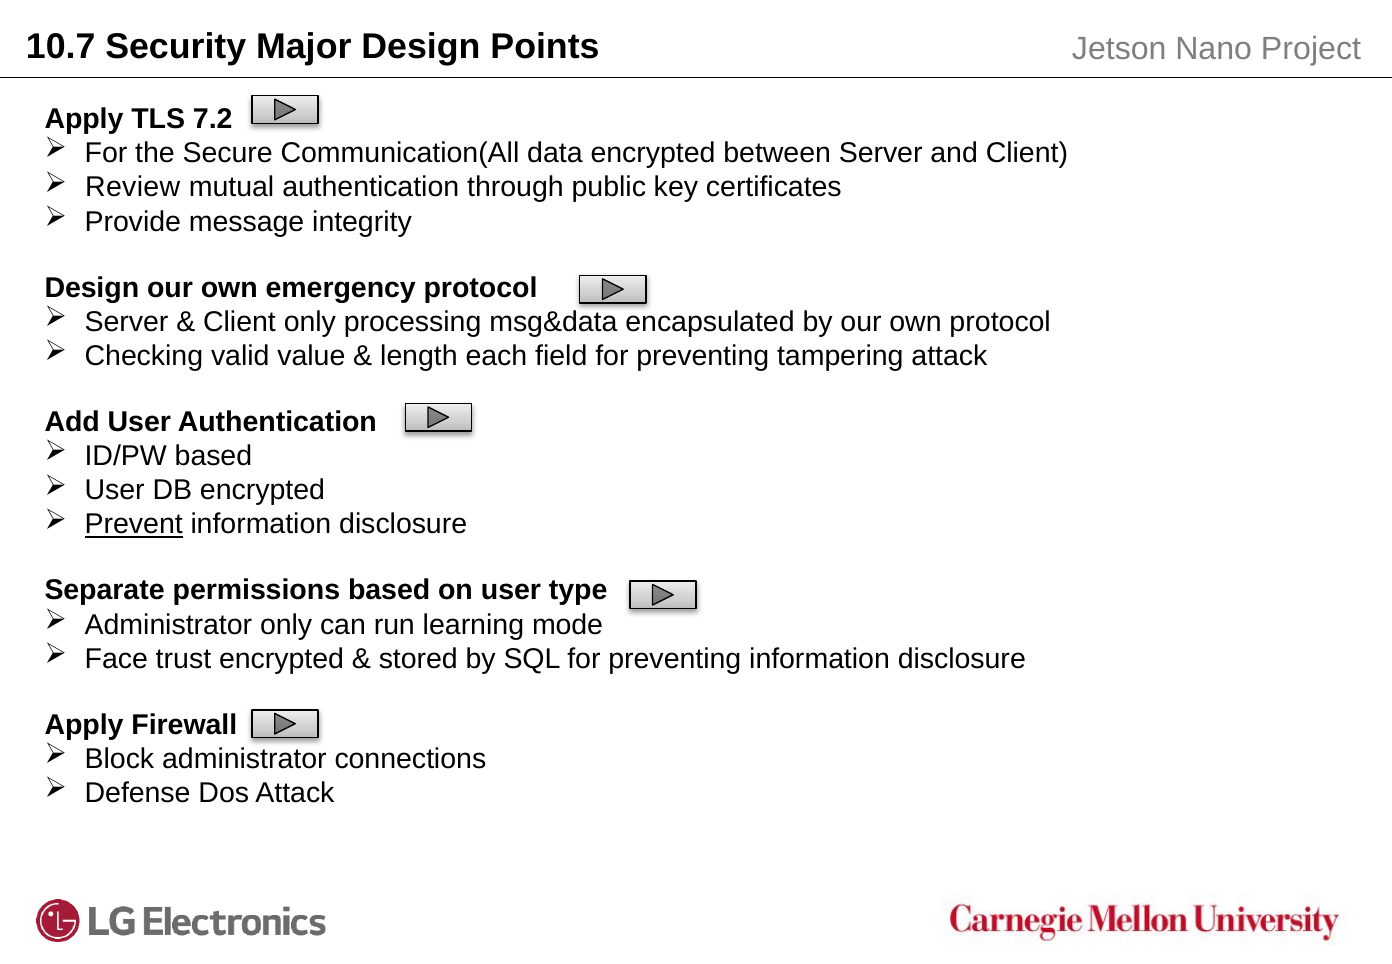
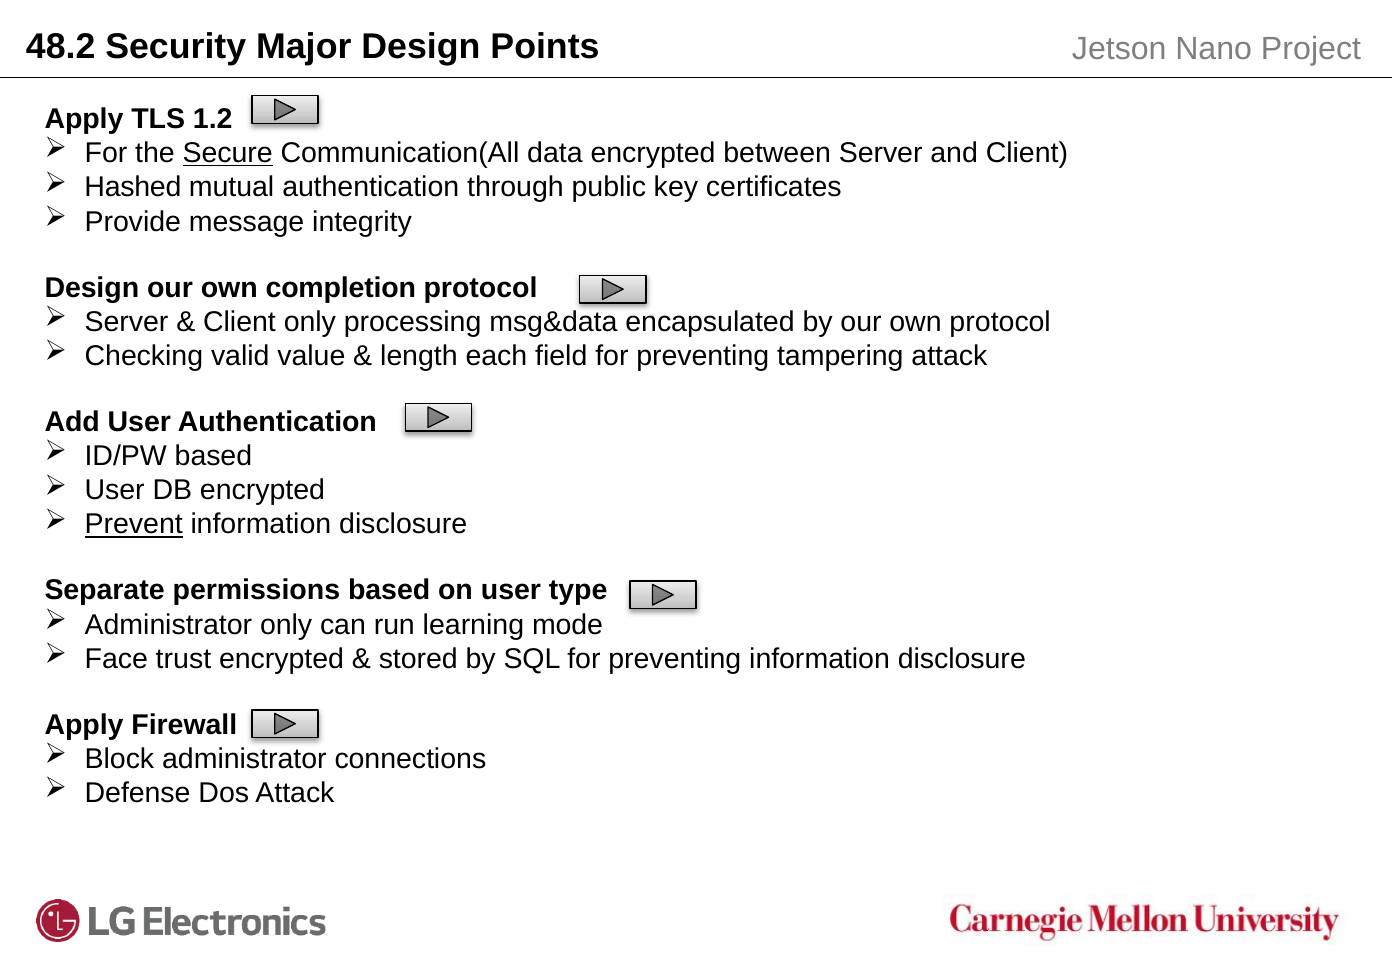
10.7: 10.7 -> 48.2
7.2: 7.2 -> 1.2
Secure underline: none -> present
Review: Review -> Hashed
emergency: emergency -> completion
